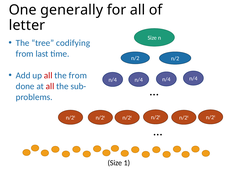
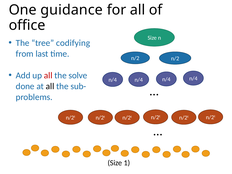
generally: generally -> guidance
letter: letter -> office
the from: from -> solve
all at (50, 86) colour: red -> black
